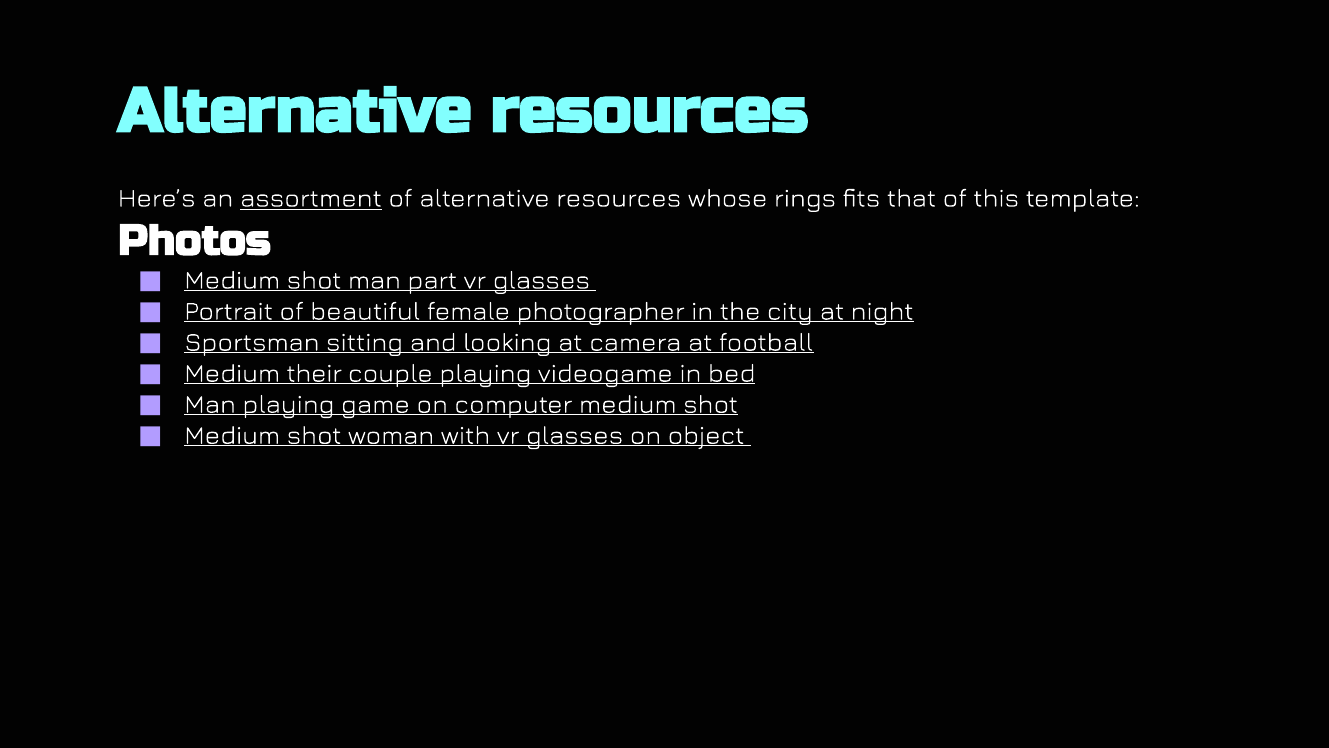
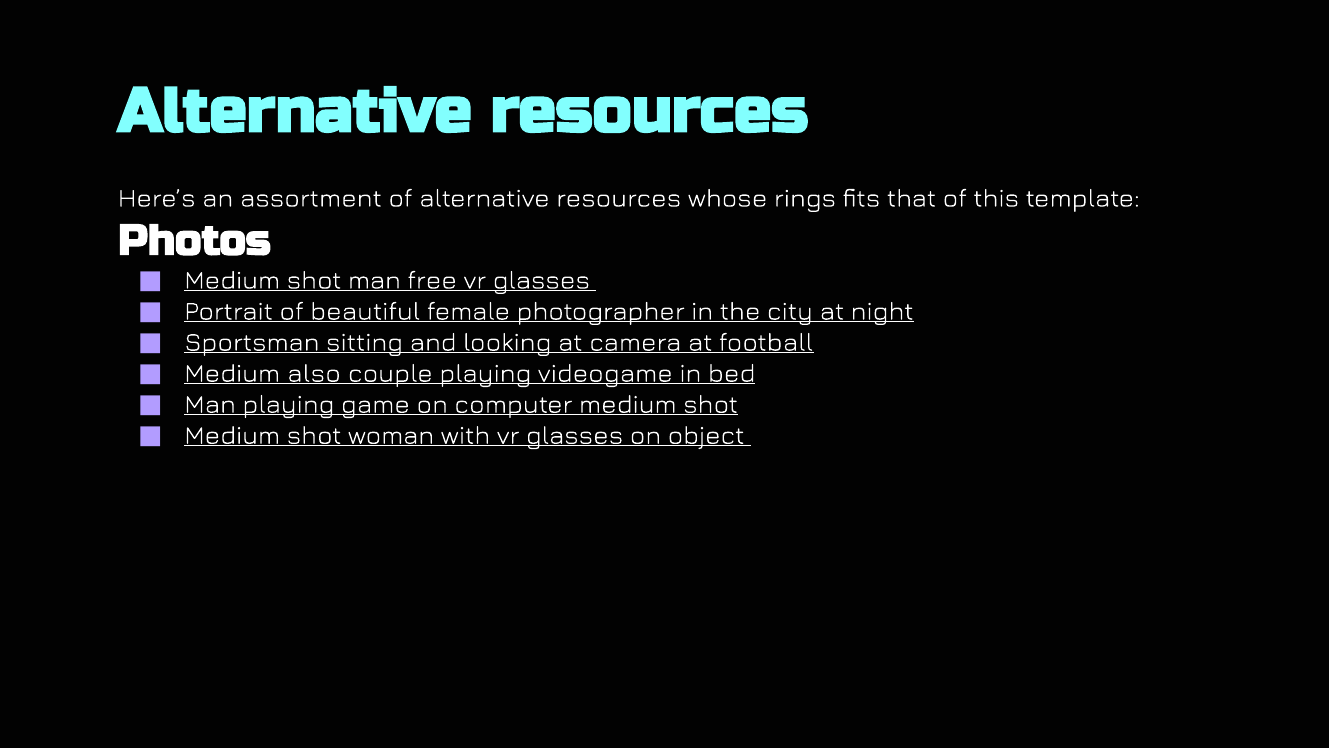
assortment underline: present -> none
part: part -> free
their: their -> also
